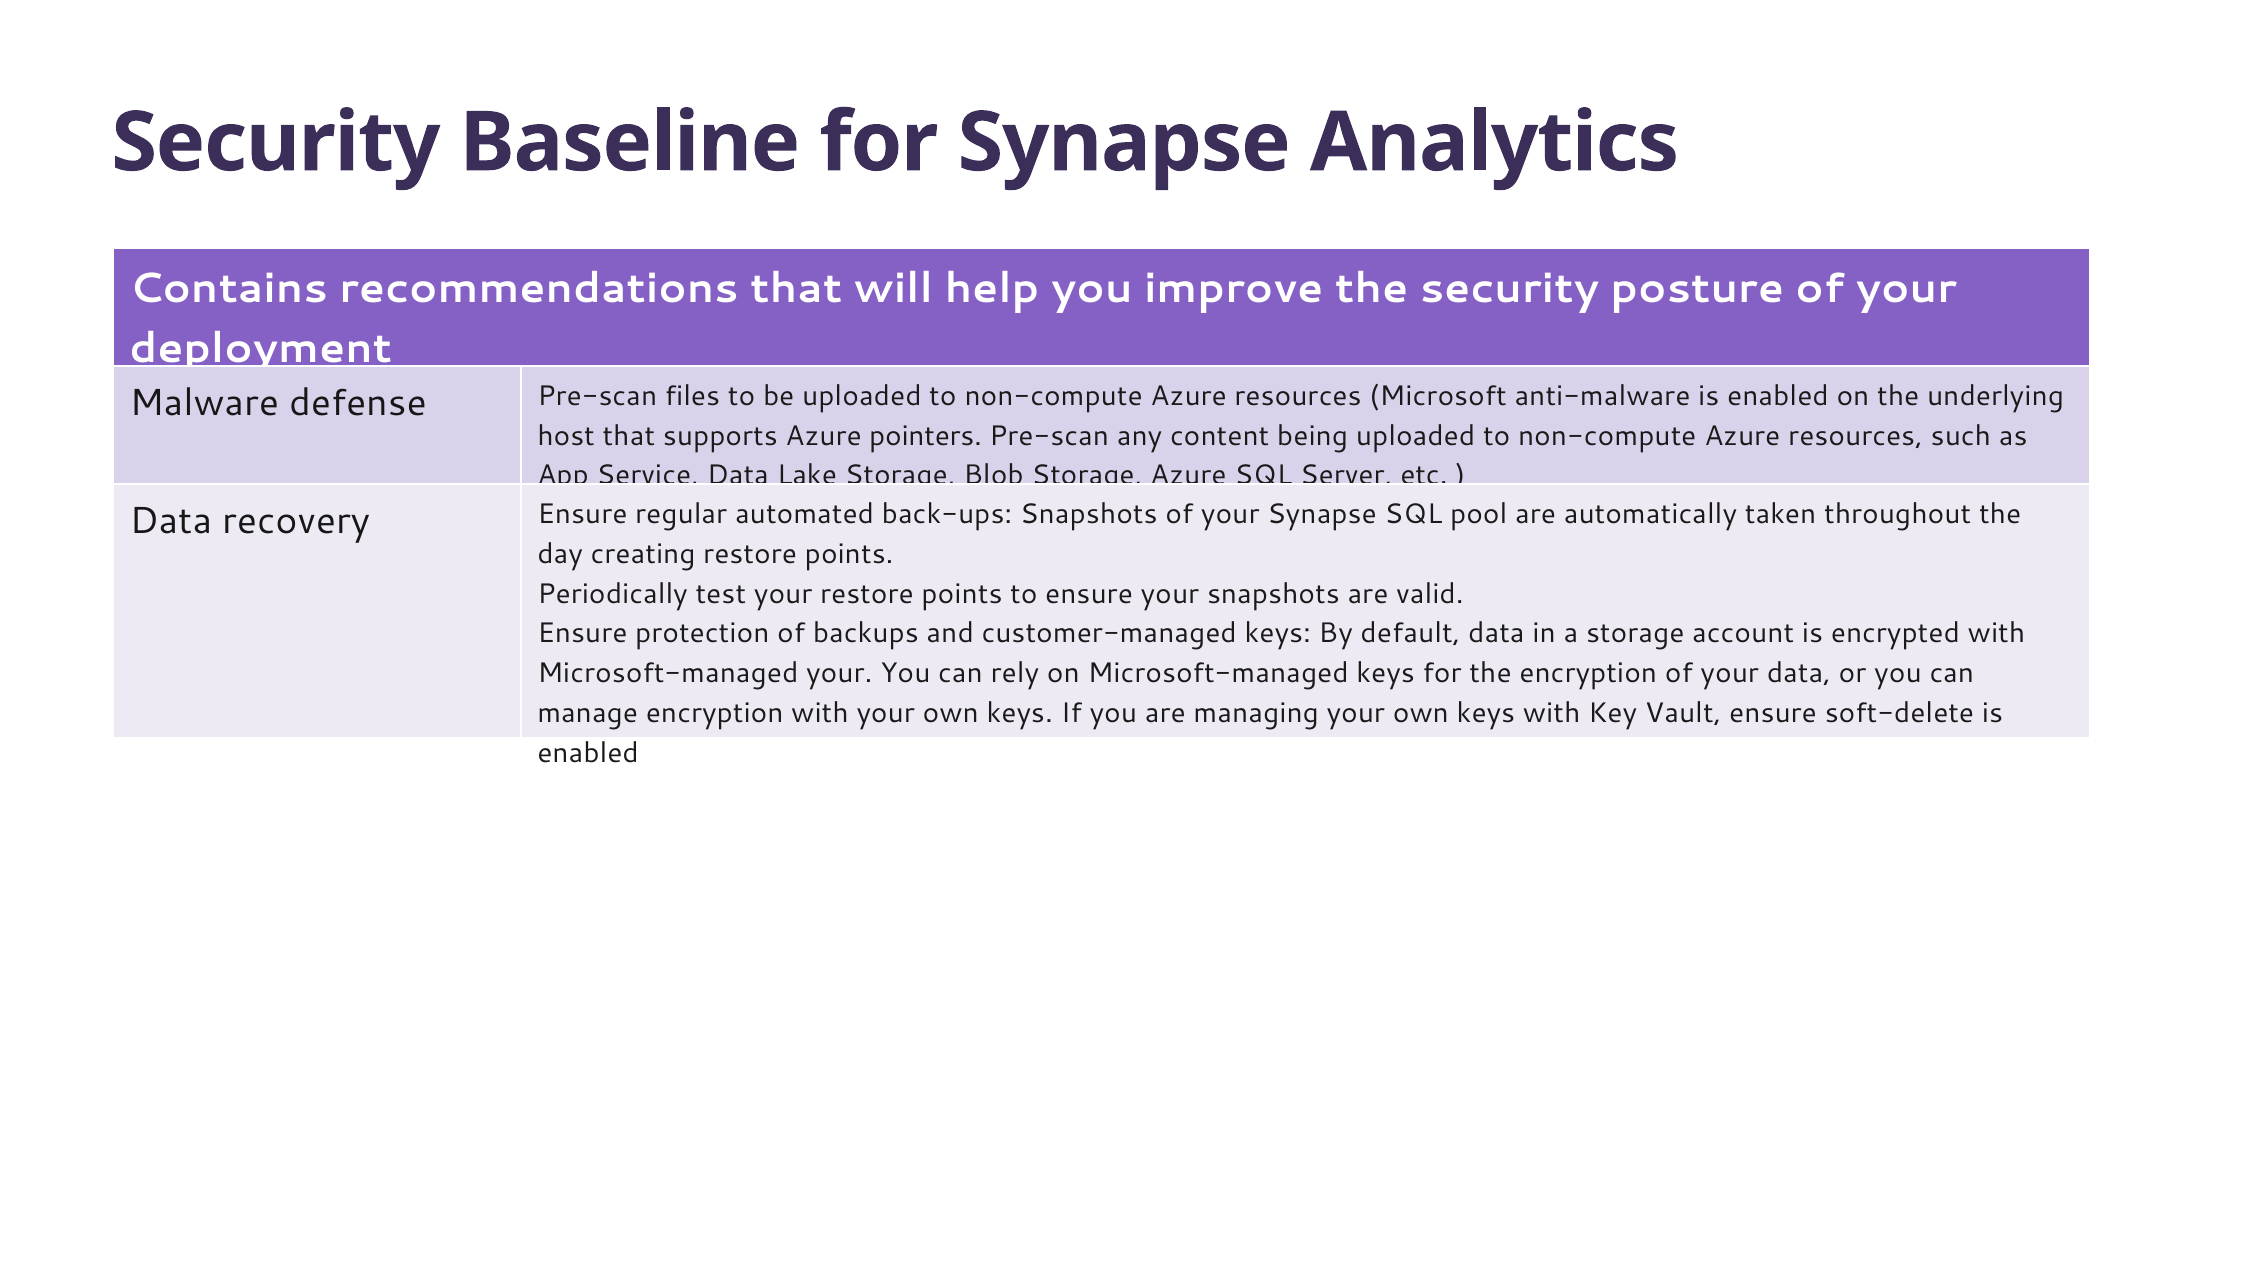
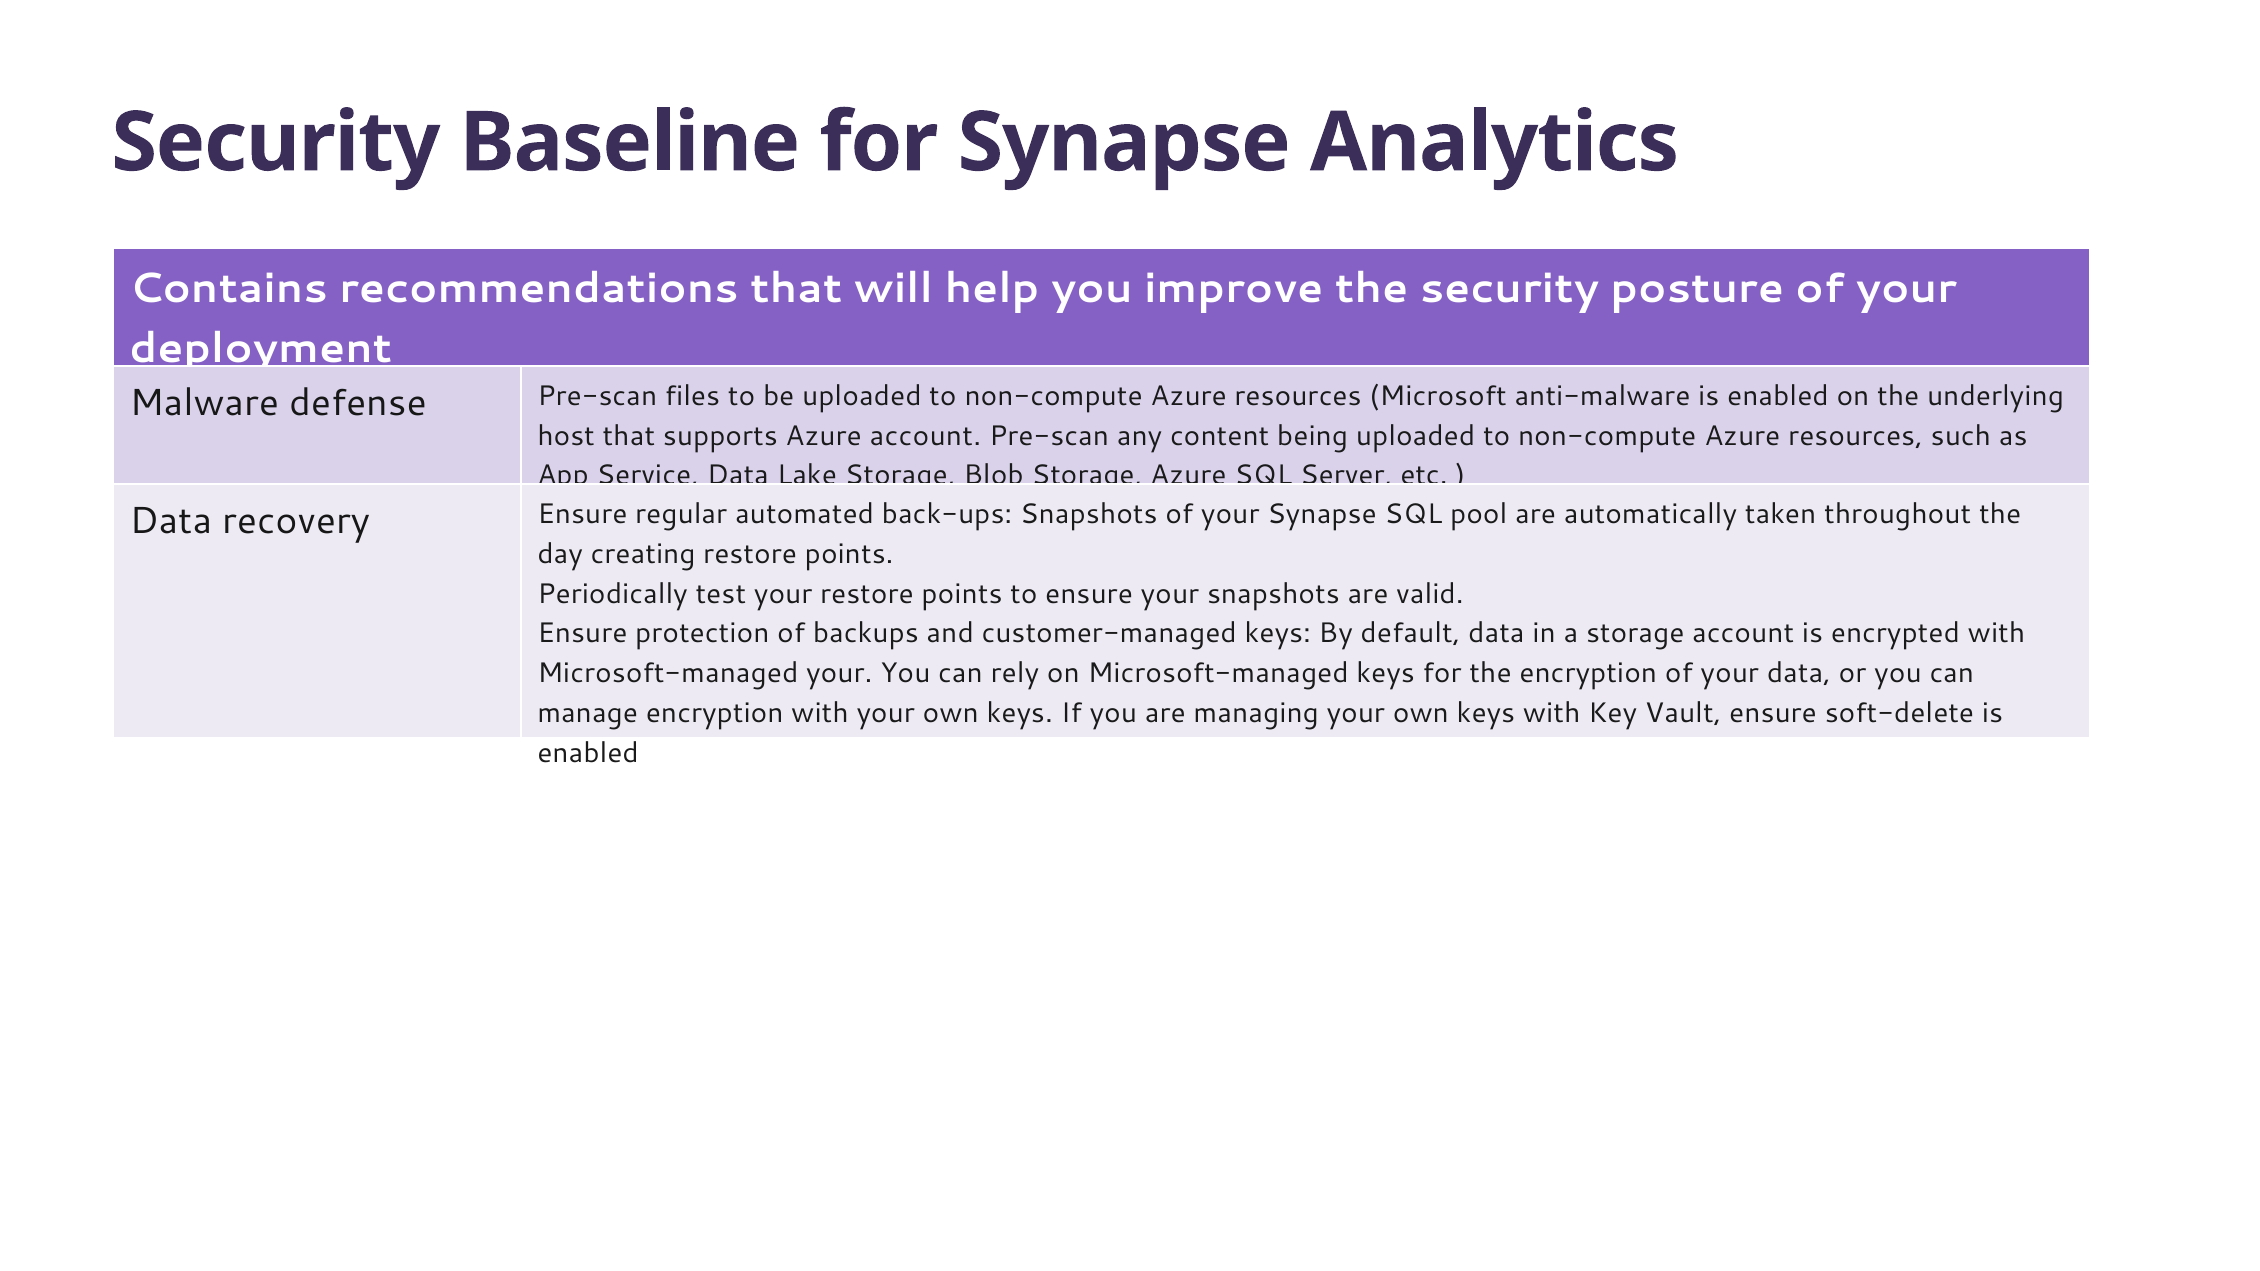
Azure pointers: pointers -> account
